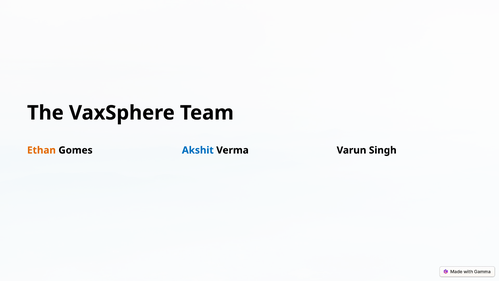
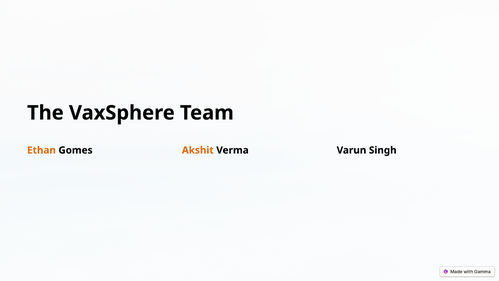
Akshit colour: blue -> orange
